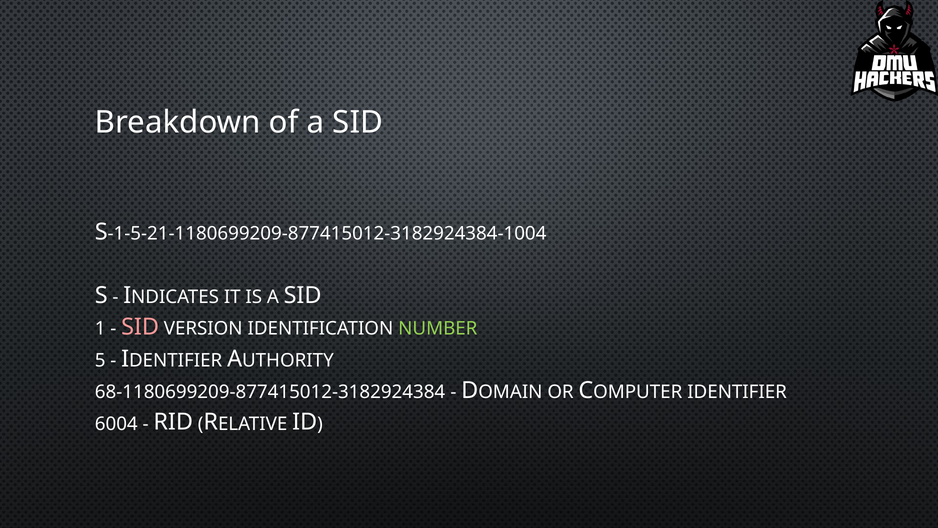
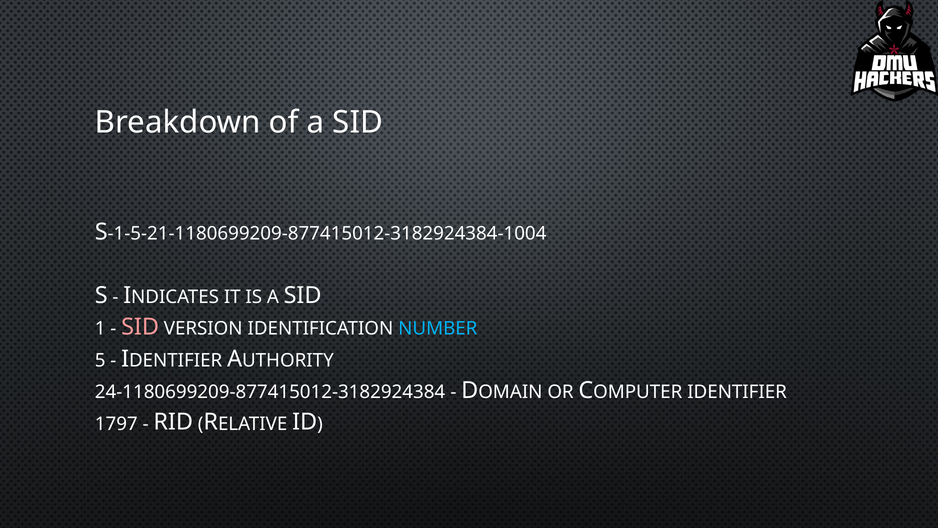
NUMBER colour: light green -> light blue
68-1180699209-877415012-3182924384: 68-1180699209-877415012-3182924384 -> 24-1180699209-877415012-3182924384
6004: 6004 -> 1797
